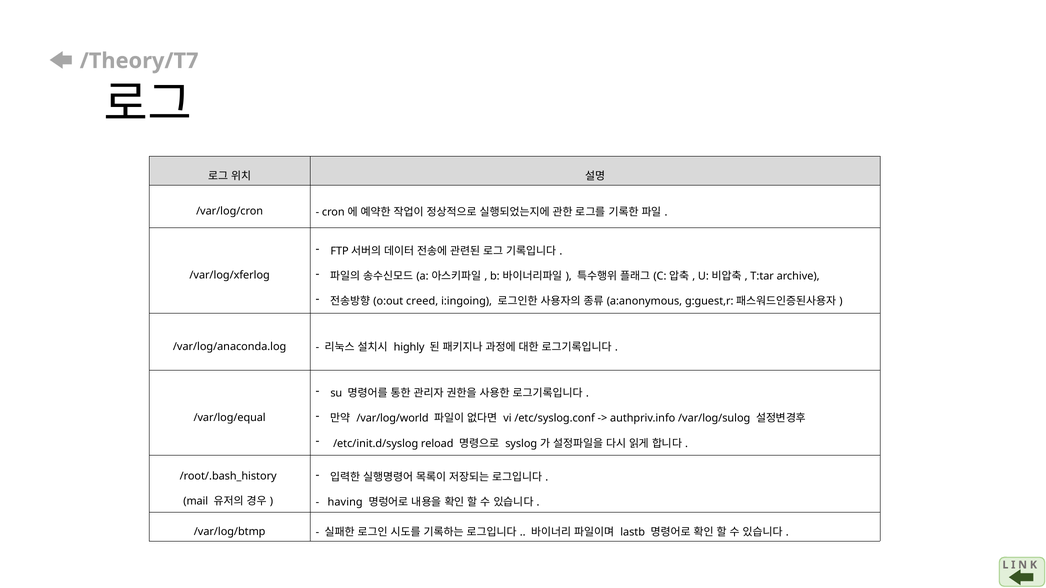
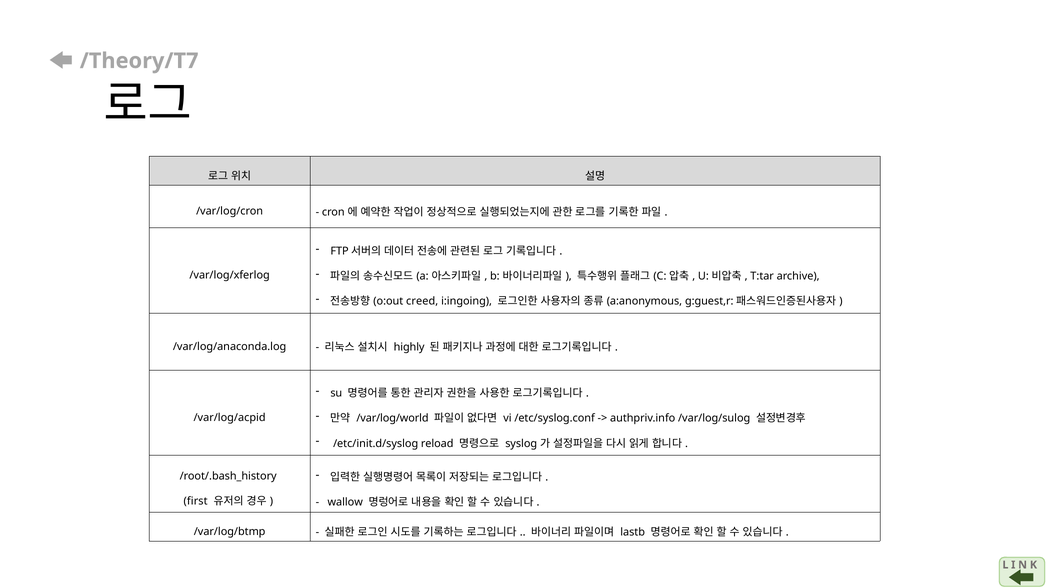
/var/log/equal: /var/log/equal -> /var/log/acpid
mail: mail -> first
having: having -> wallow
